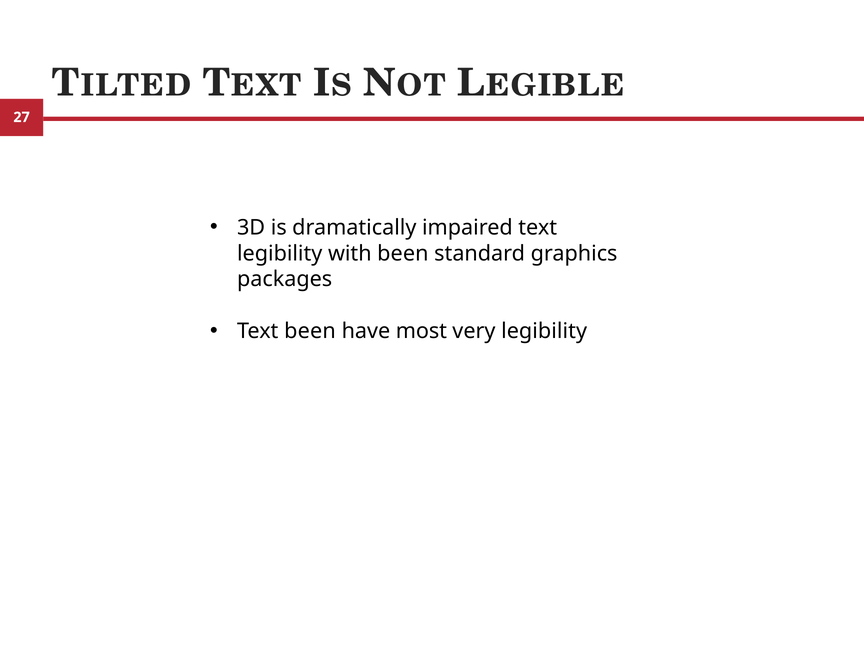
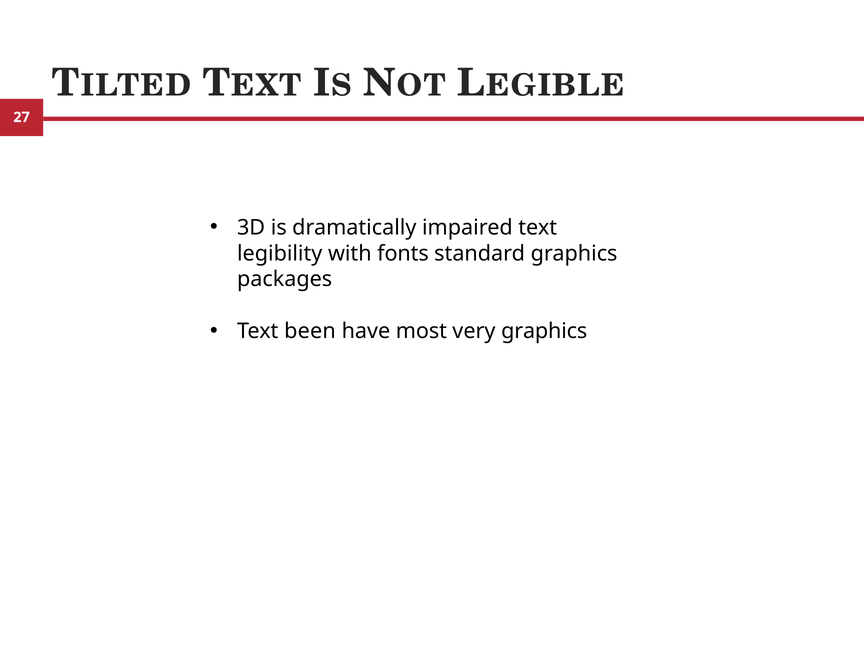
with been: been -> fonts
very legibility: legibility -> graphics
